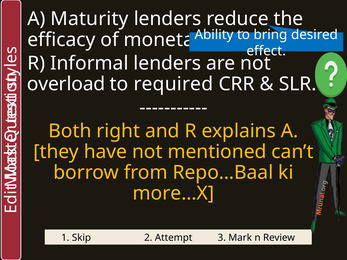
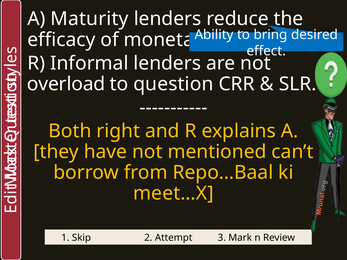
required: required -> question
more…X: more…X -> meet…X
